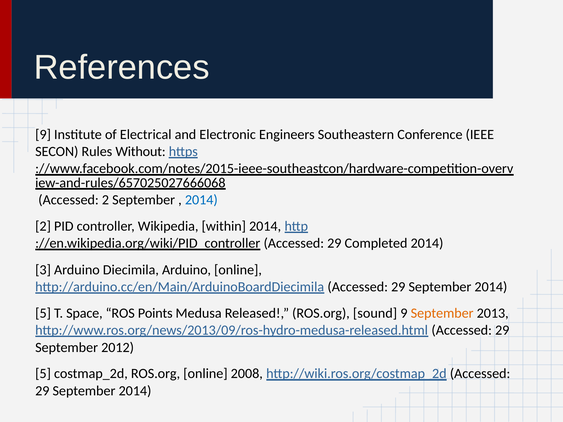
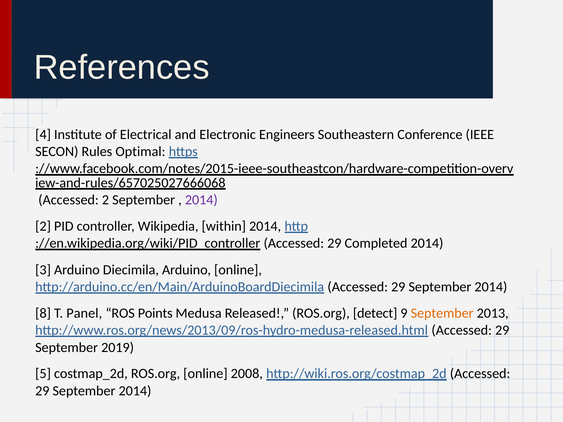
9 at (43, 135): 9 -> 4
Without: Without -> Optimal
2014 at (201, 200) colour: blue -> purple
5 at (43, 314): 5 -> 8
Space: Space -> Panel
sound: sound -> detect
2012: 2012 -> 2019
